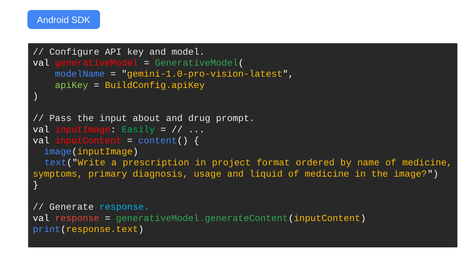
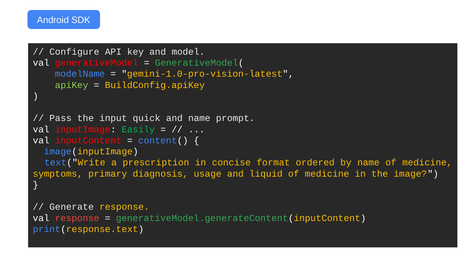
about: about -> quick
and drug: drug -> name
project: project -> concise
response at (124, 207) colour: light blue -> yellow
